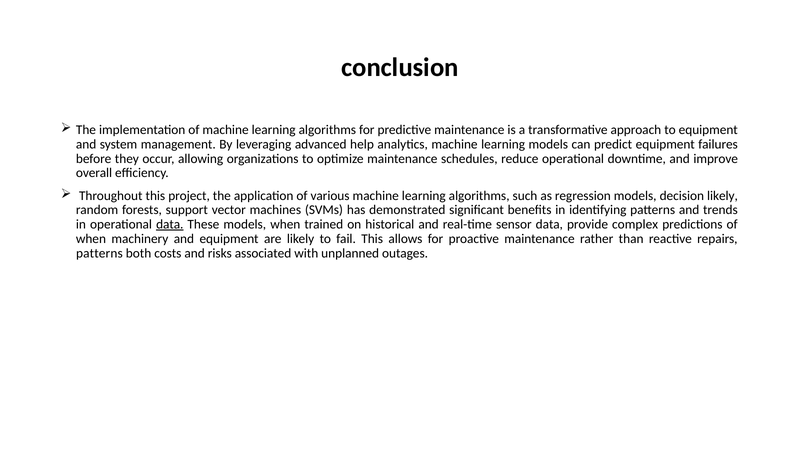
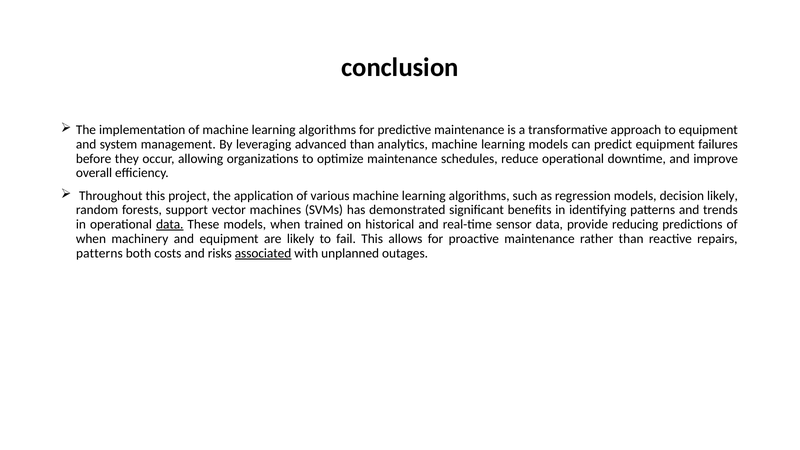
advanced help: help -> than
complex: complex -> reducing
associated underline: none -> present
